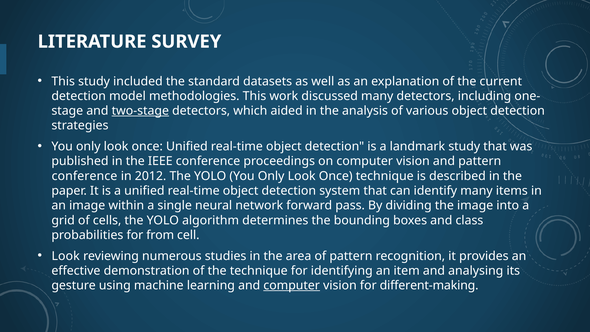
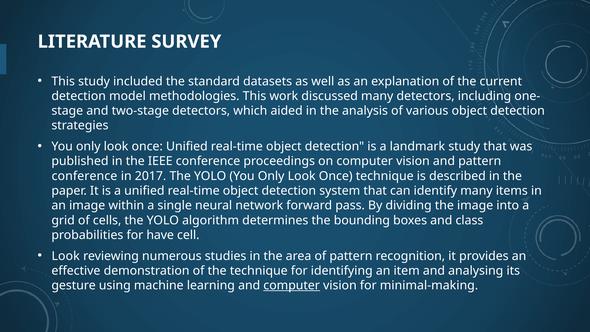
two-stage underline: present -> none
2012: 2012 -> 2017
from: from -> have
different-making: different-making -> minimal-making
